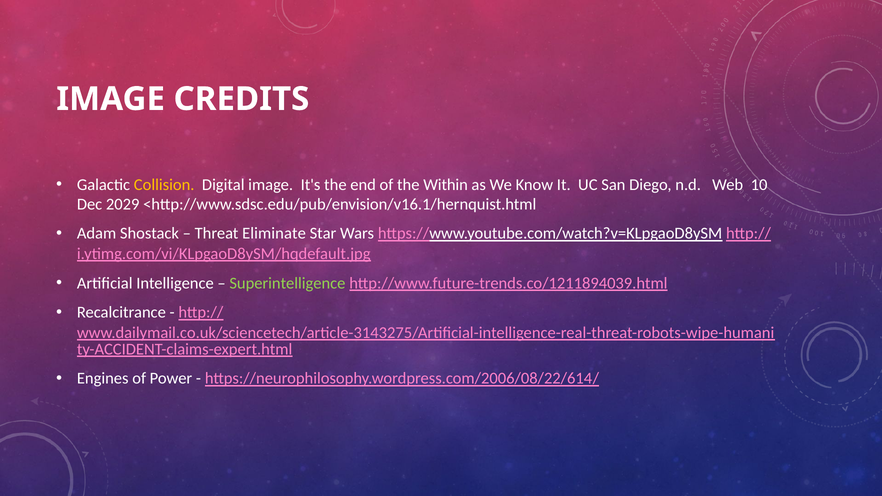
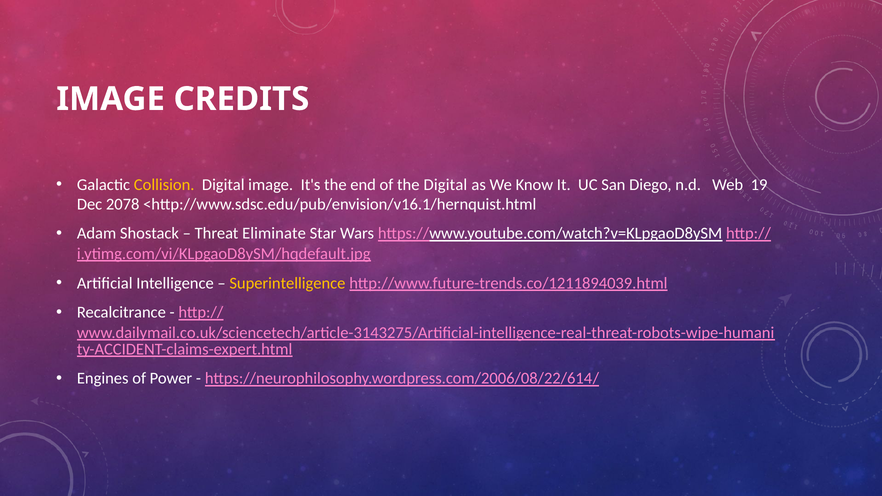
the Within: Within -> Digital
10: 10 -> 19
2029: 2029 -> 2078
Superintelligence colour: light green -> yellow
